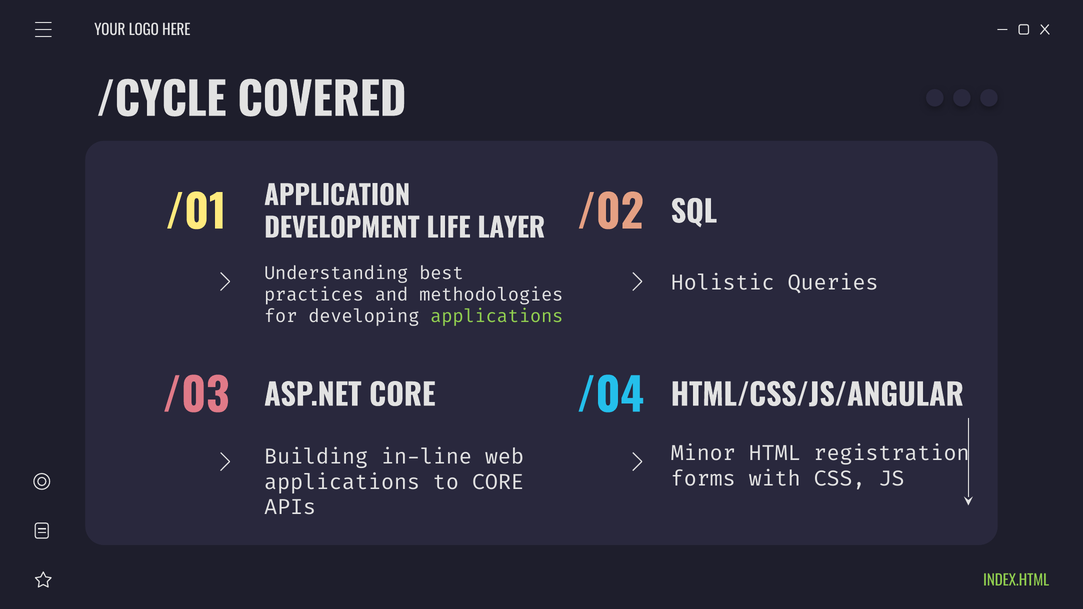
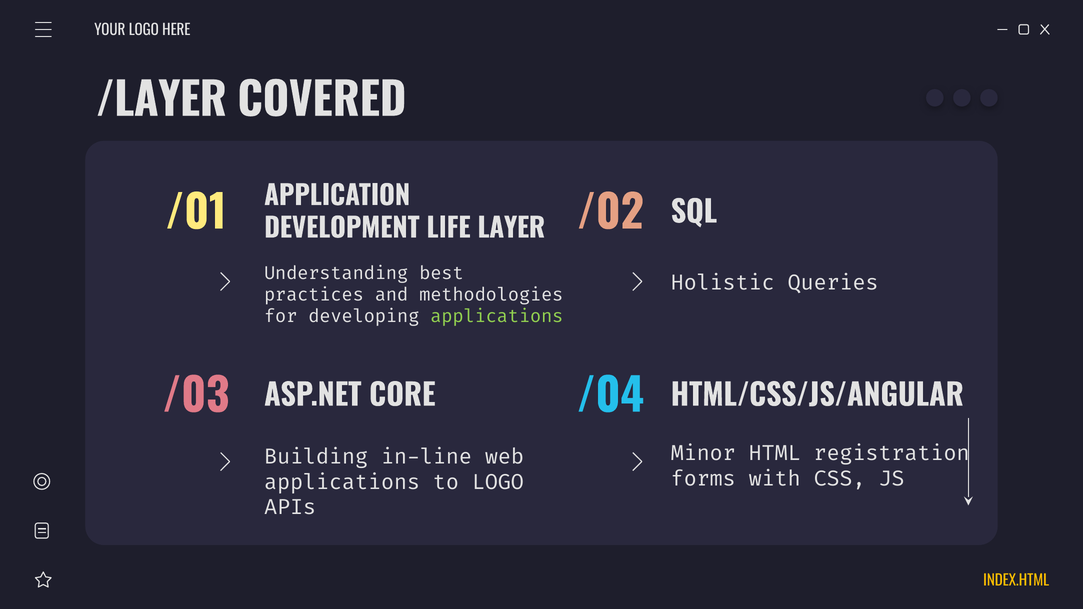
/CYCLE: /CYCLE -> /LAYER
to CORE: CORE -> LOGO
INDEX.HTML colour: light green -> yellow
